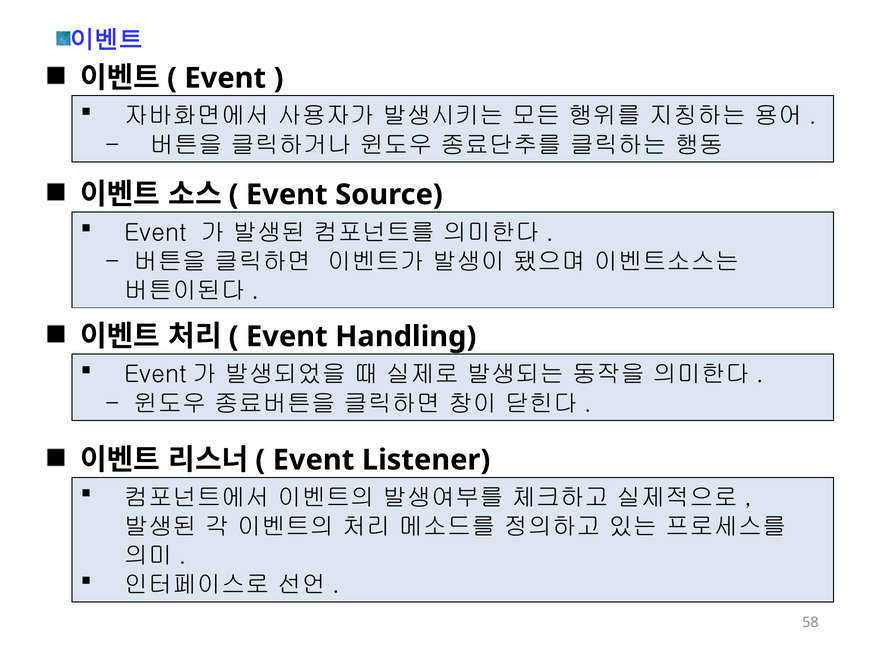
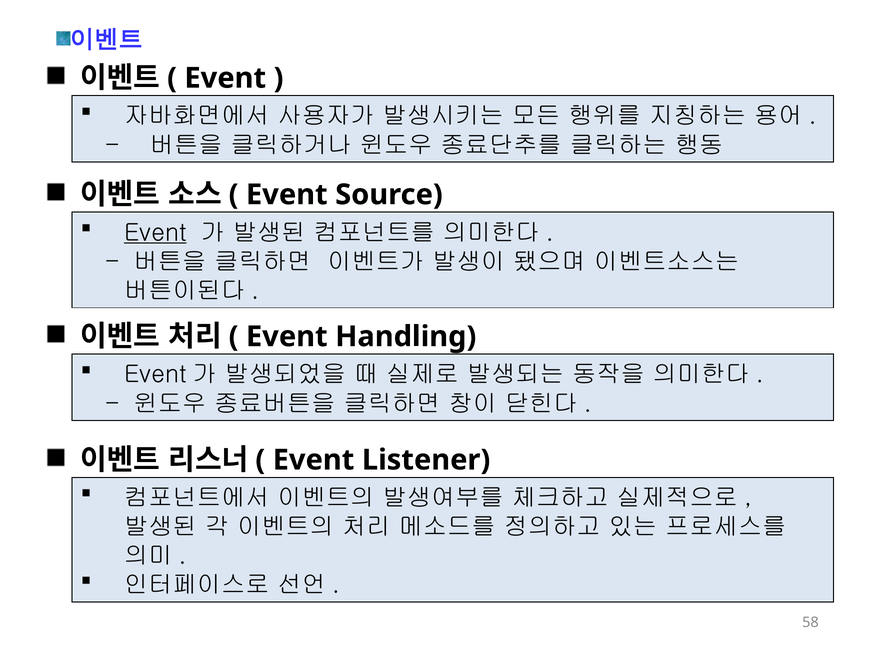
Event at (155, 233) underline: none -> present
